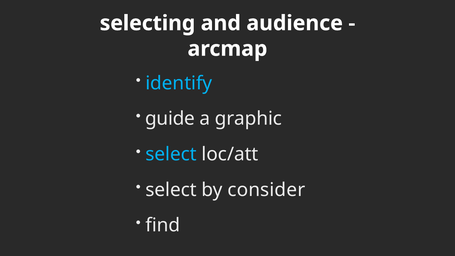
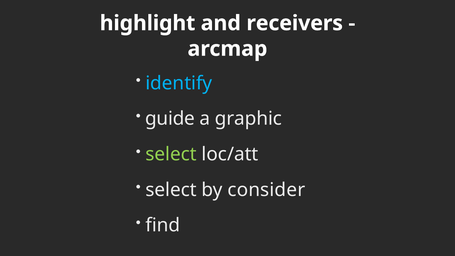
selecting: selecting -> highlight
audience: audience -> receivers
select at (171, 154) colour: light blue -> light green
